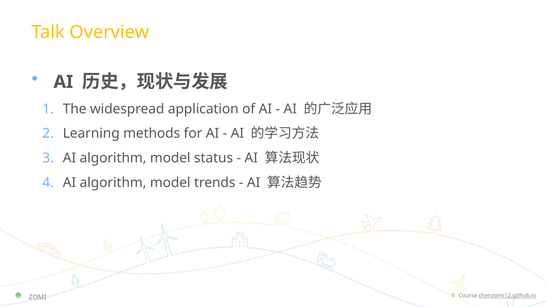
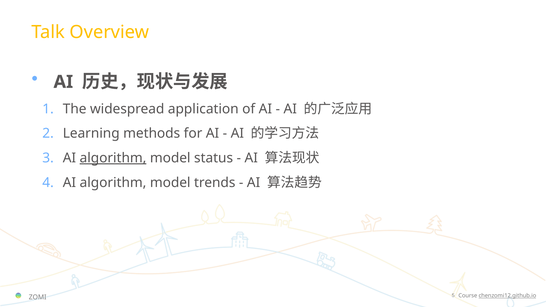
algorithm at (113, 158) underline: none -> present
